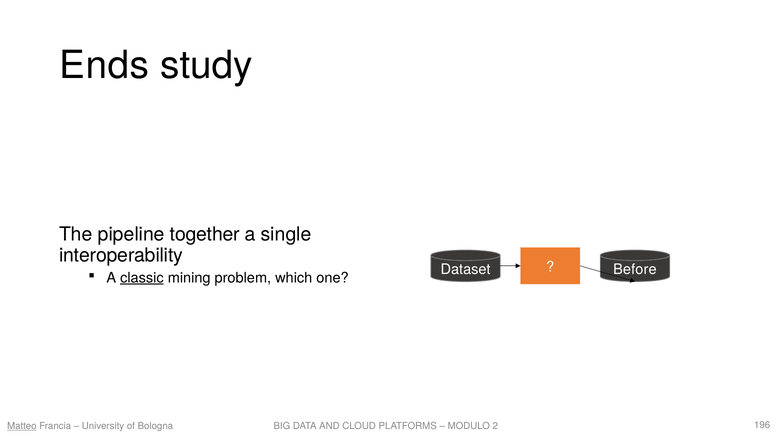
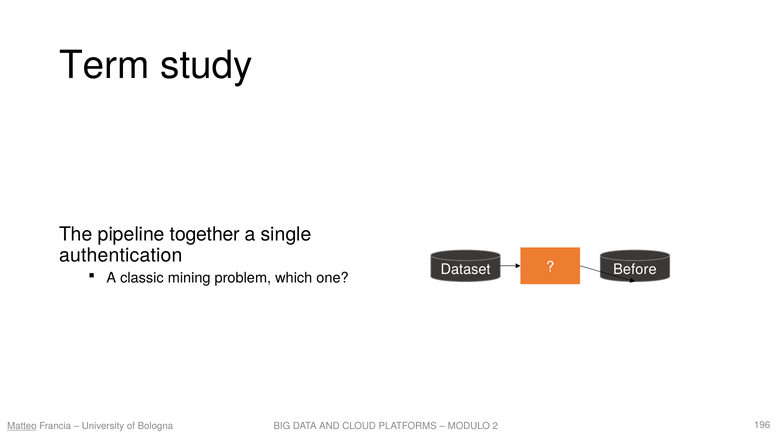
Ends: Ends -> Term
interoperability: interoperability -> authentication
classic underline: present -> none
